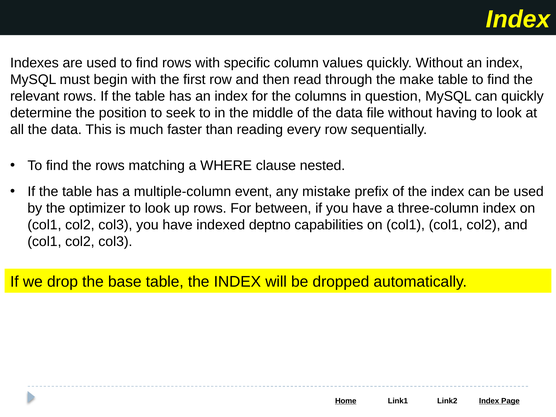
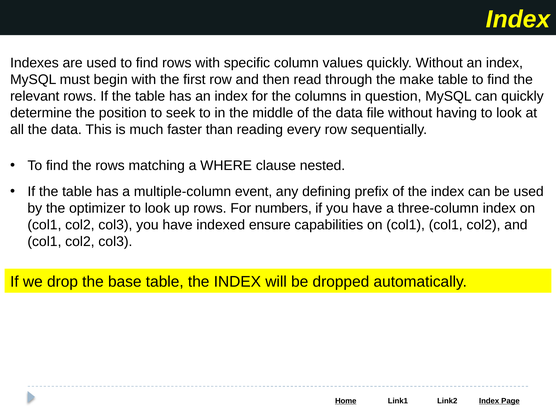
mistake: mistake -> defining
between: between -> numbers
deptno: deptno -> ensure
